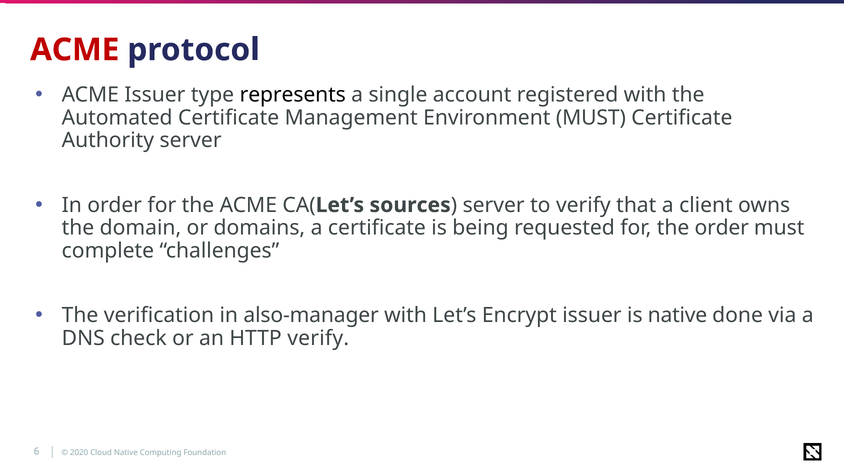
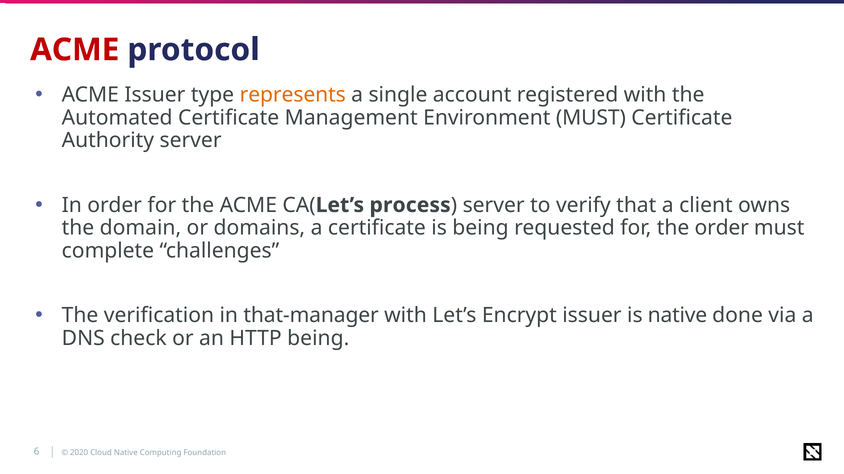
represents colour: black -> orange
sources: sources -> process
also-manager: also-manager -> that-manager
HTTP verify: verify -> being
